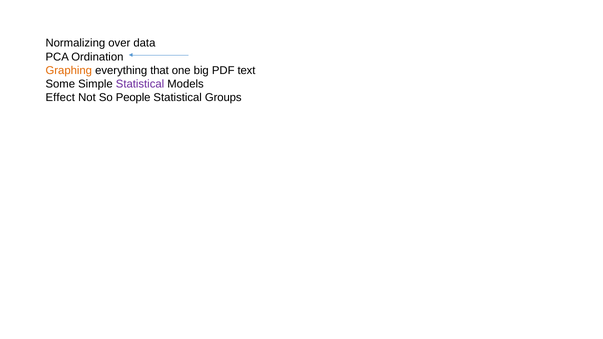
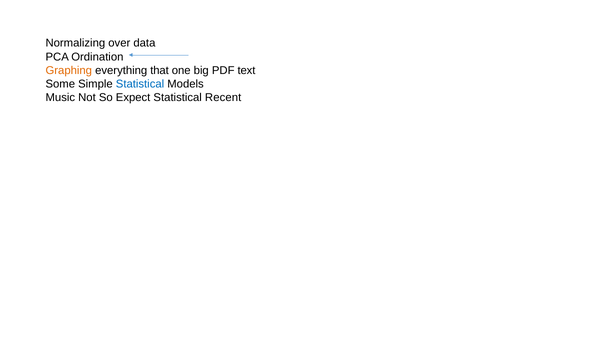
Statistical at (140, 84) colour: purple -> blue
Effect: Effect -> Music
People: People -> Expect
Groups: Groups -> Recent
